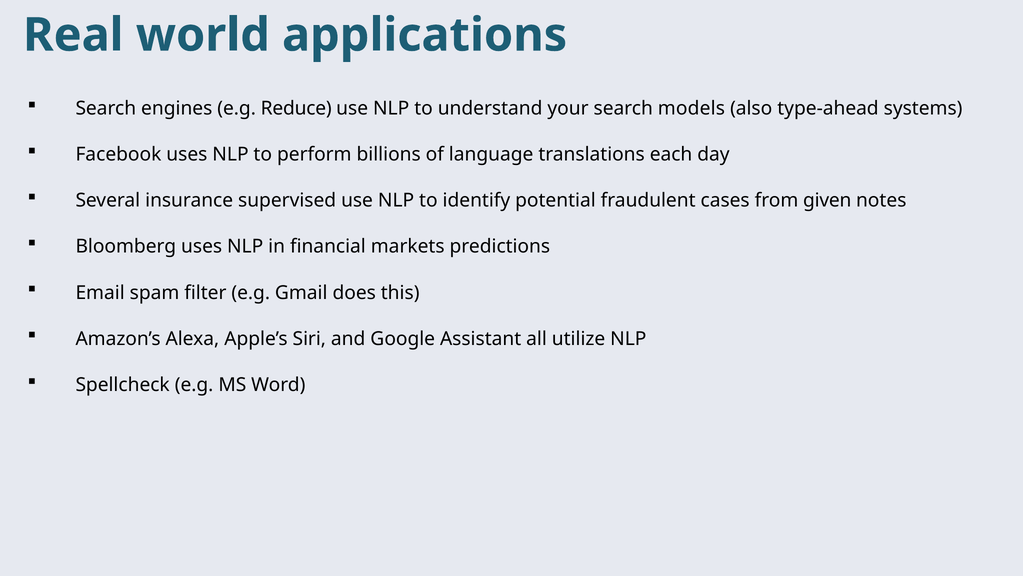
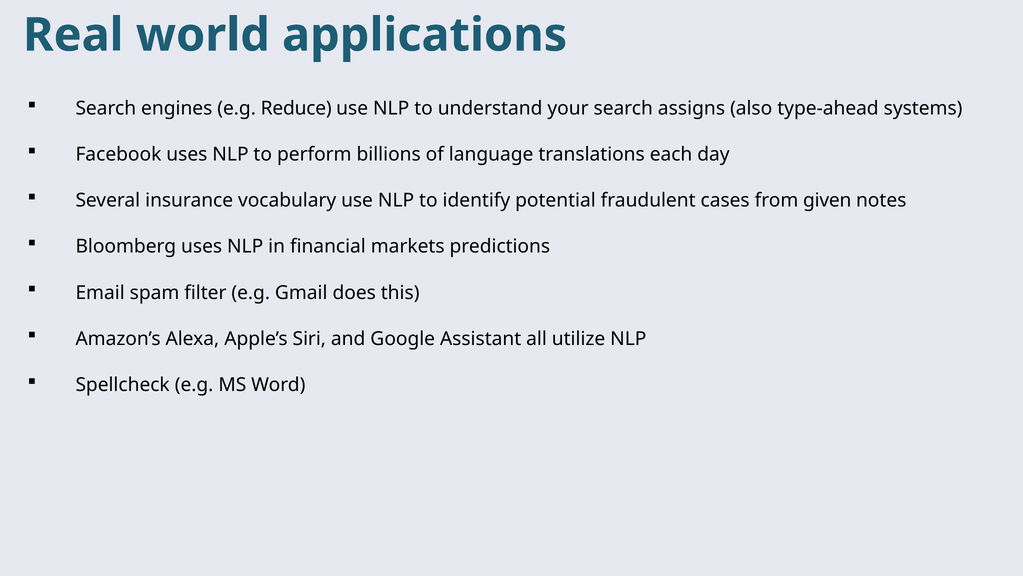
models: models -> assigns
supervised: supervised -> vocabulary
